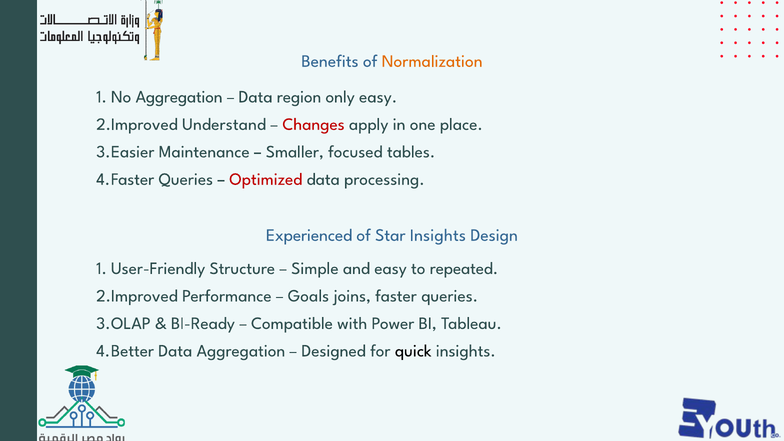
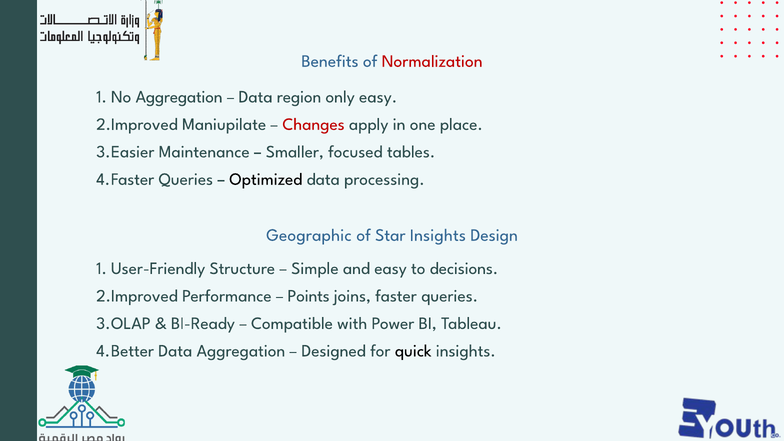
Normalization colour: orange -> red
Understand: Understand -> Maniupilate
Optimized colour: red -> black
Experienced: Experienced -> Geographic
repeated: repeated -> decisions
Goals: Goals -> Points
